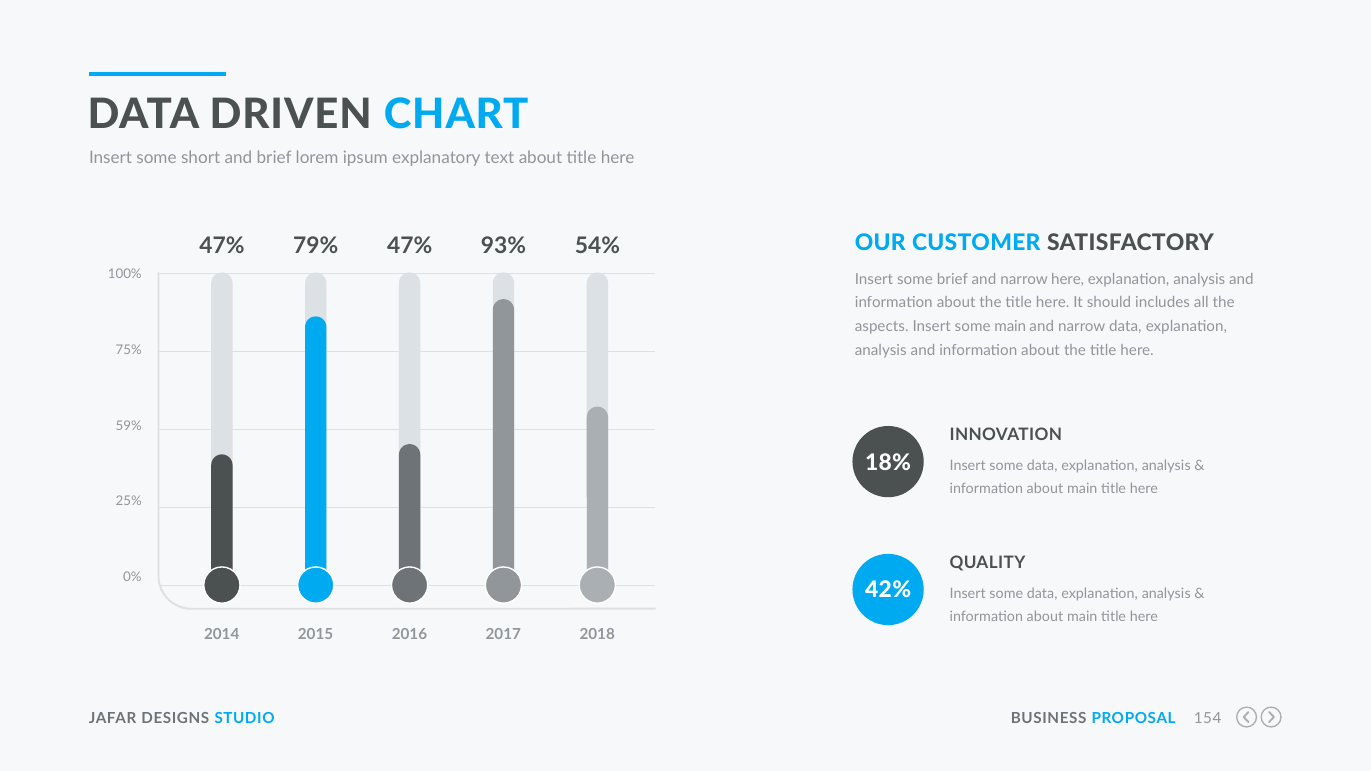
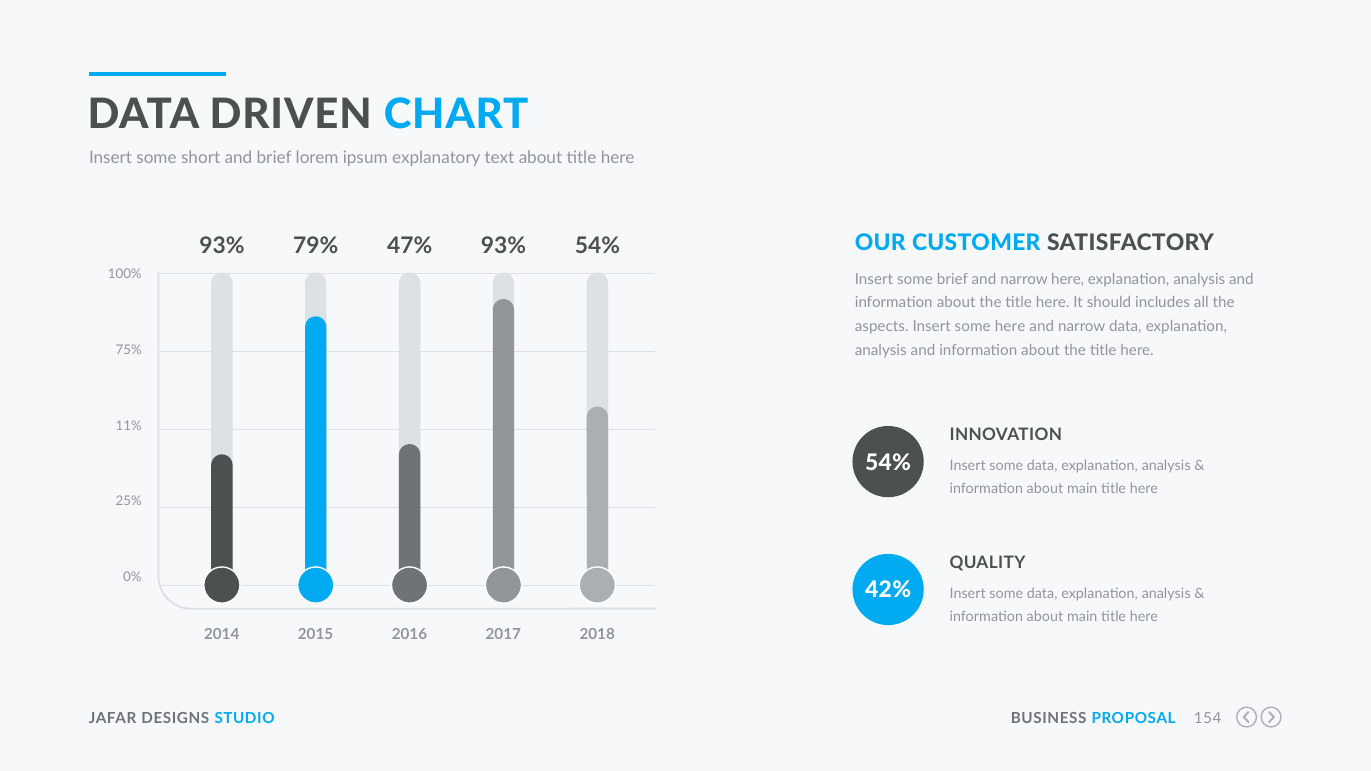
47% at (222, 246): 47% -> 93%
some main: main -> here
59%: 59% -> 11%
18% at (888, 463): 18% -> 54%
